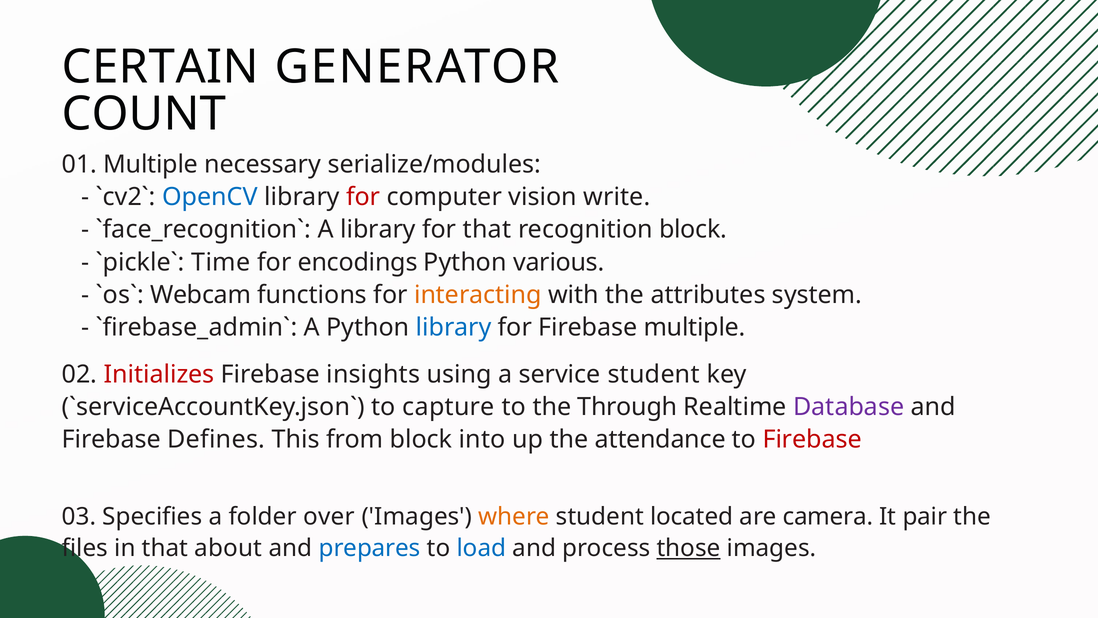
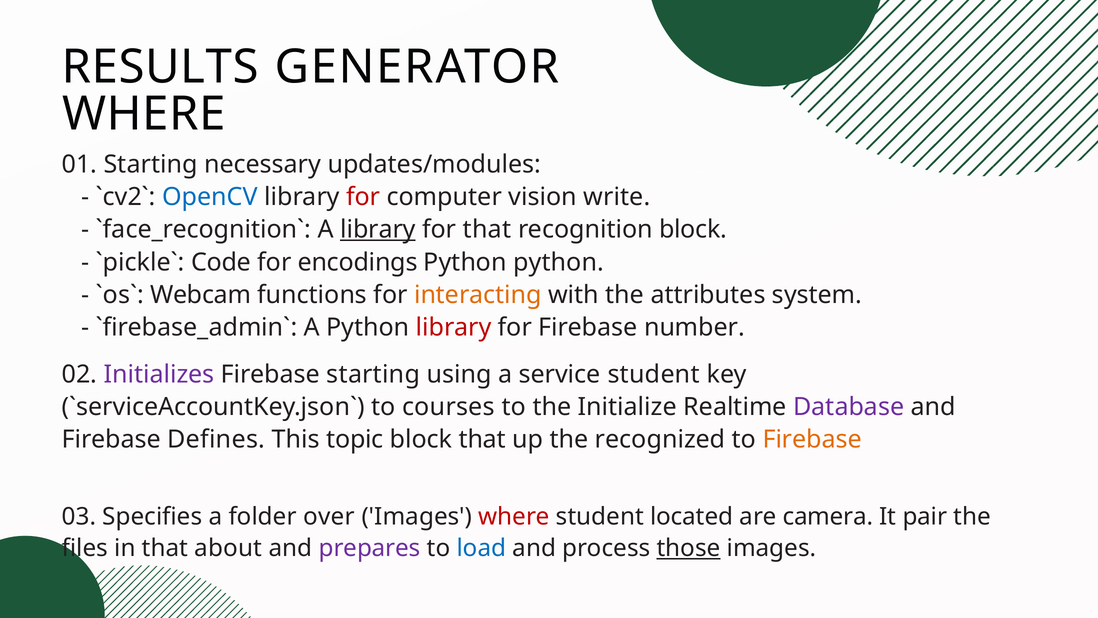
CERTAIN: CERTAIN -> RESULTS
COUNT at (144, 114): COUNT -> WHERE
01 Multiple: Multiple -> Starting
serialize/modules: serialize/modules -> updates/modules
library at (378, 229) underline: none -> present
Time: Time -> Code
Python various: various -> python
library at (454, 327) colour: blue -> red
Firebase multiple: multiple -> number
Initializes colour: red -> purple
Firebase insights: insights -> starting
capture: capture -> courses
Through: Through -> Initialize
from: from -> topic
block into: into -> that
attendance: attendance -> recognized
Firebase at (812, 439) colour: red -> orange
where at (514, 516) colour: orange -> red
prepares colour: blue -> purple
